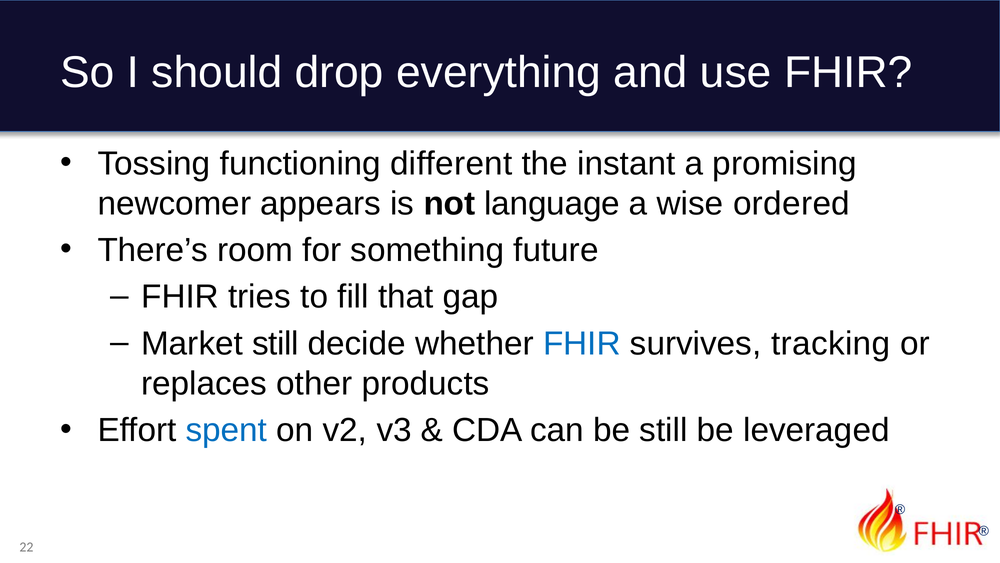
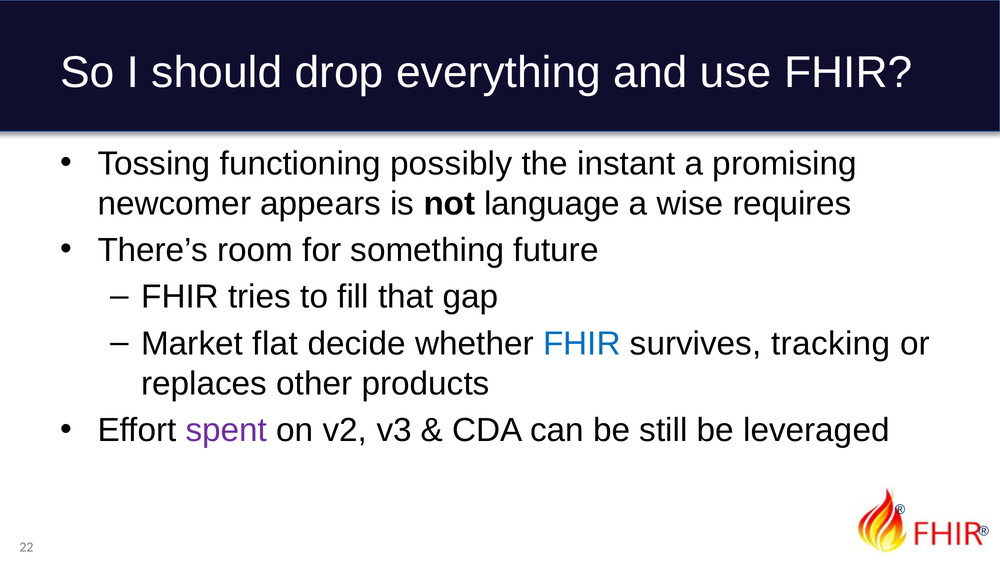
different: different -> possibly
ordered: ordered -> requires
Market still: still -> flat
spent colour: blue -> purple
